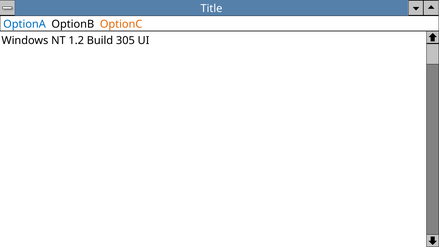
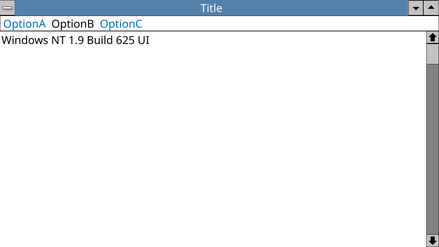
OptionC colour: orange -> blue
1.2: 1.2 -> 1.9
305: 305 -> 625
